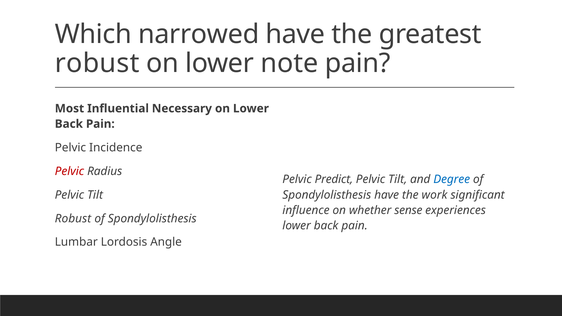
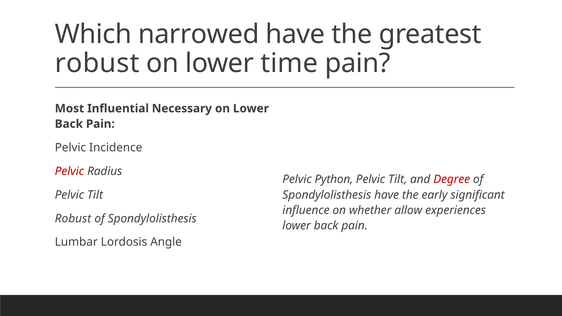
note: note -> time
Predict: Predict -> Python
Degree colour: blue -> red
work: work -> early
sense: sense -> allow
